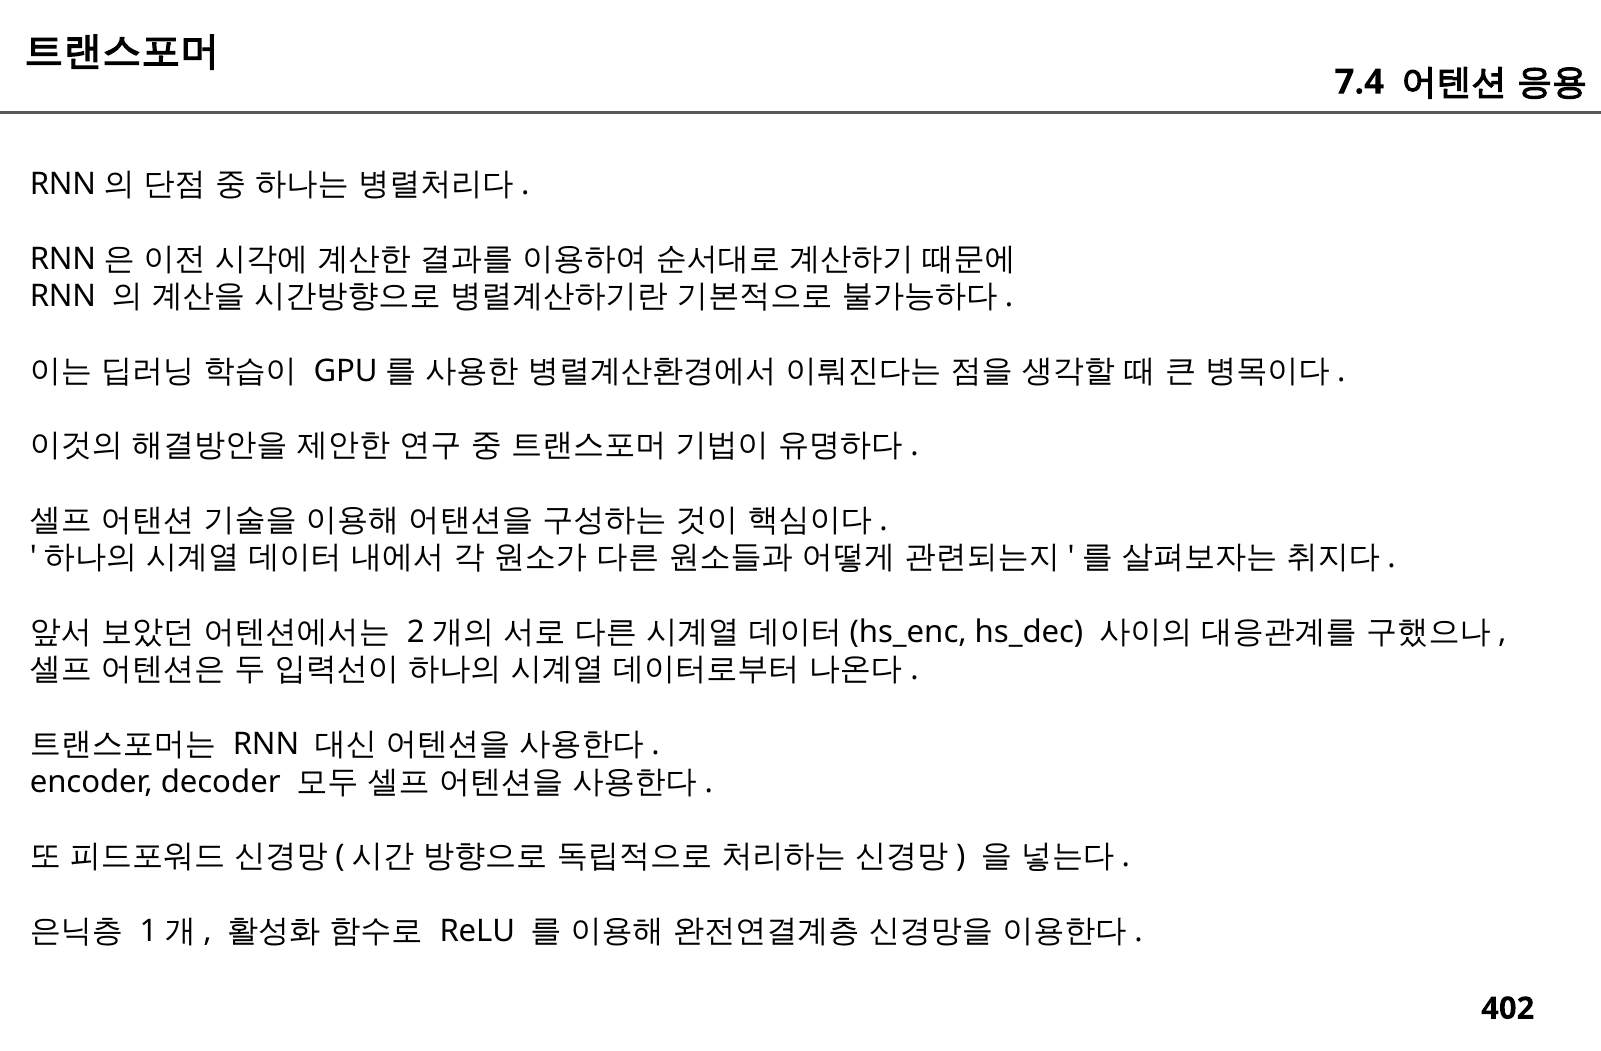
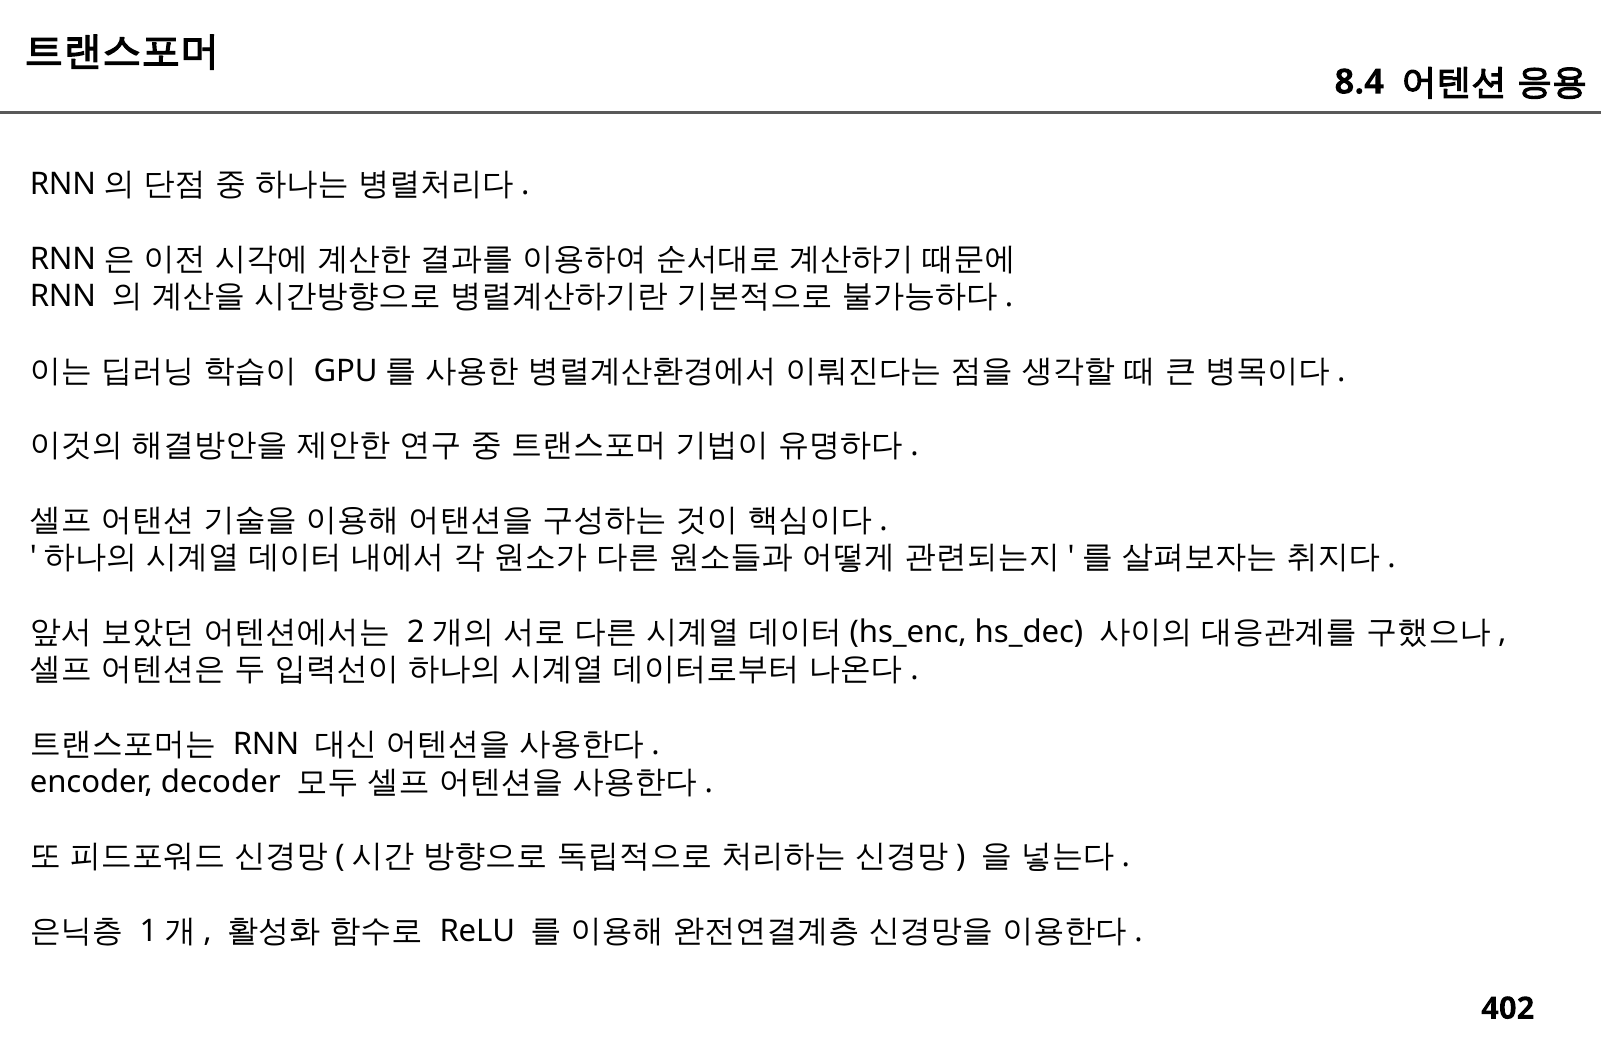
7.4: 7.4 -> 8.4
